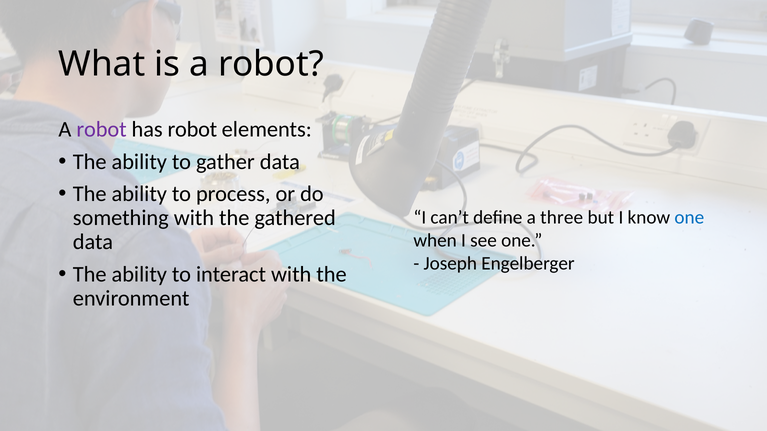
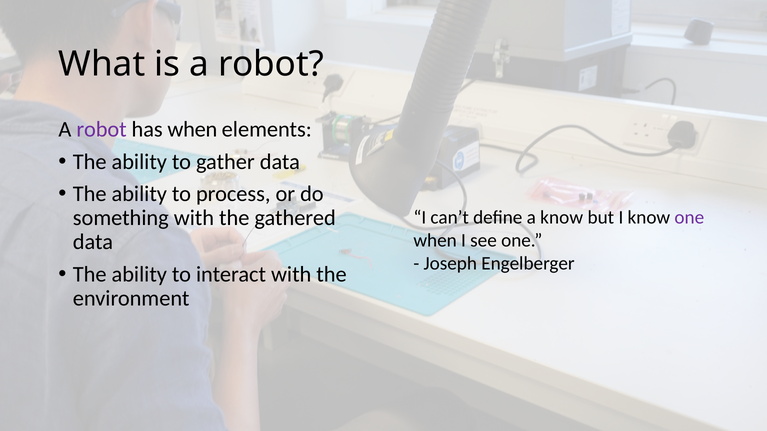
has robot: robot -> when
a three: three -> know
one at (689, 218) colour: blue -> purple
